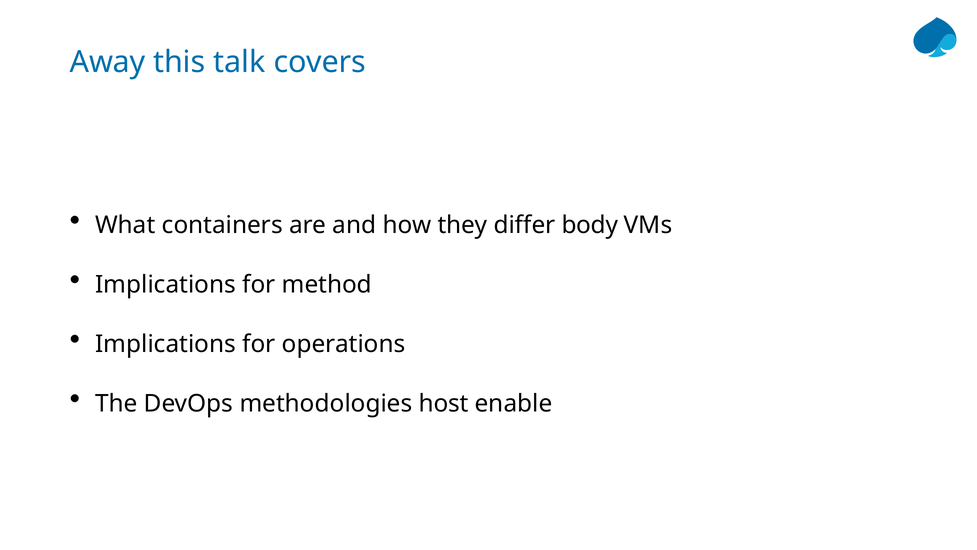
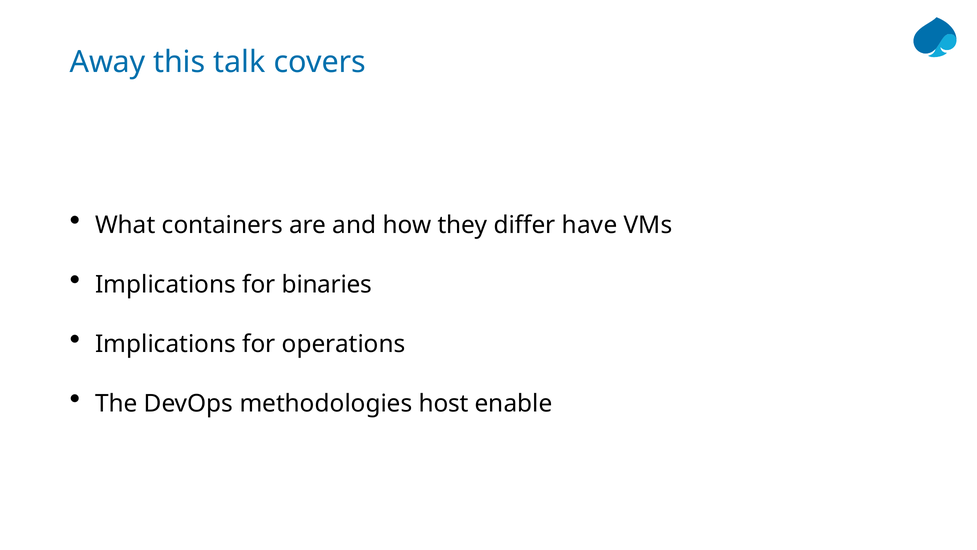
body: body -> have
method: method -> binaries
